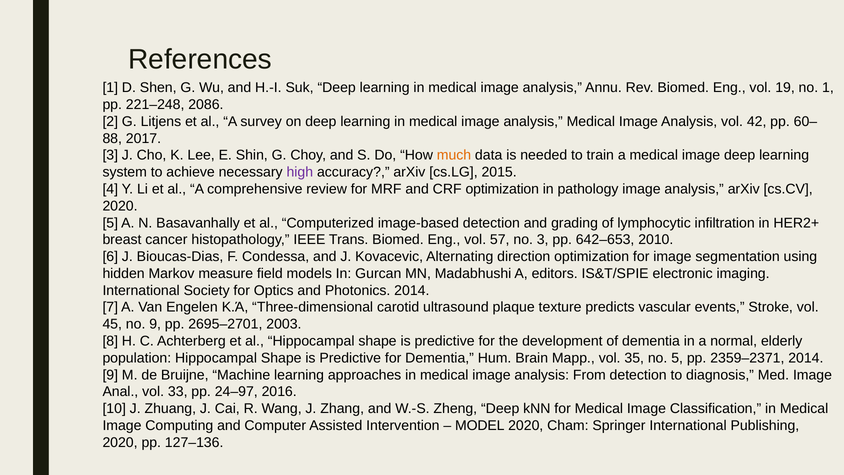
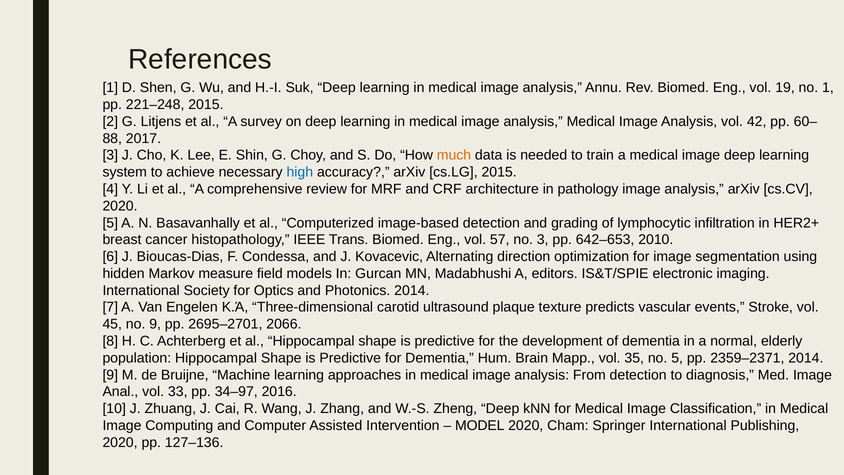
221–248 2086: 2086 -> 2015
high colour: purple -> blue
CRF optimization: optimization -> architecture
2003: 2003 -> 2066
24–97: 24–97 -> 34–97
